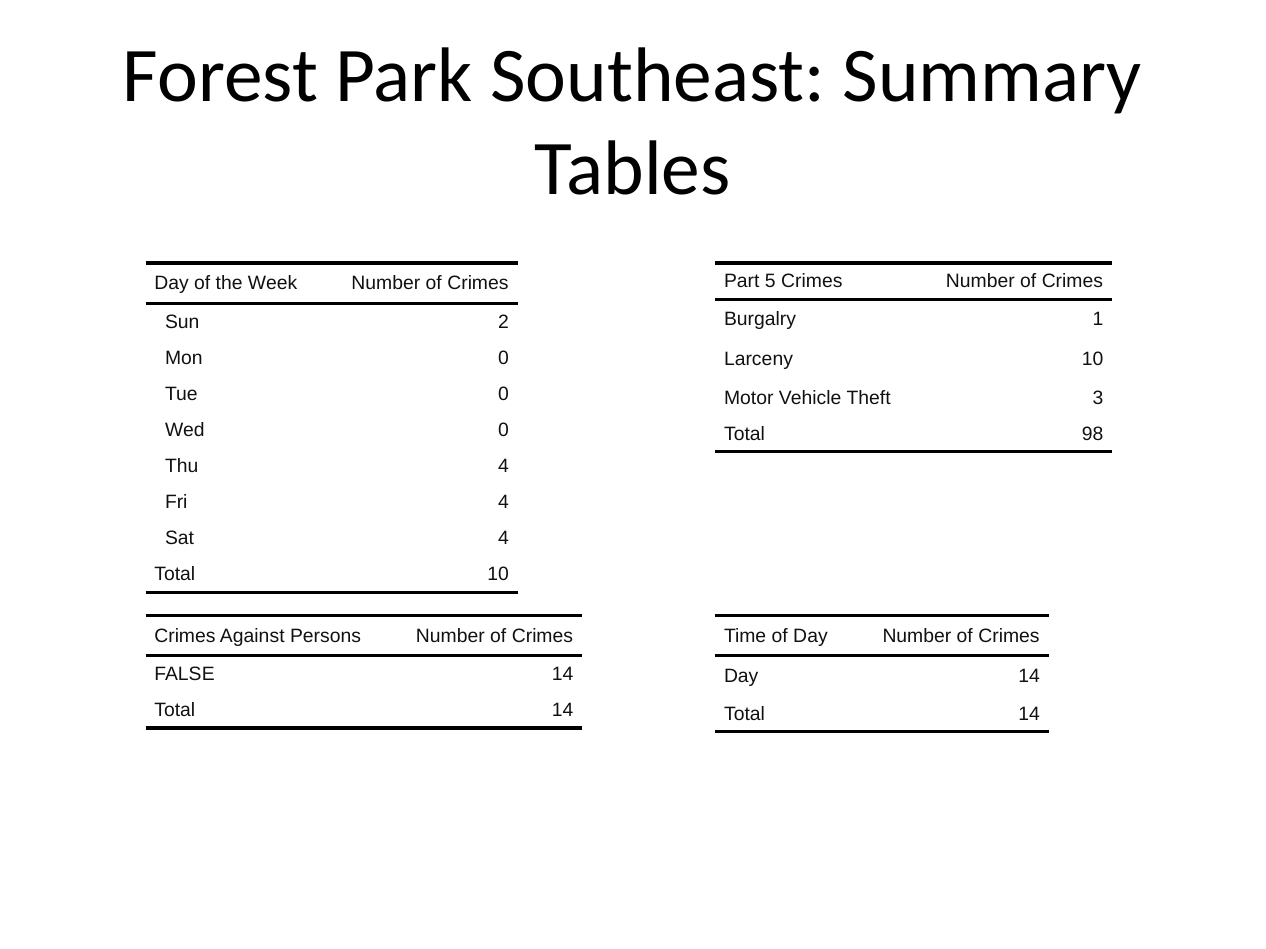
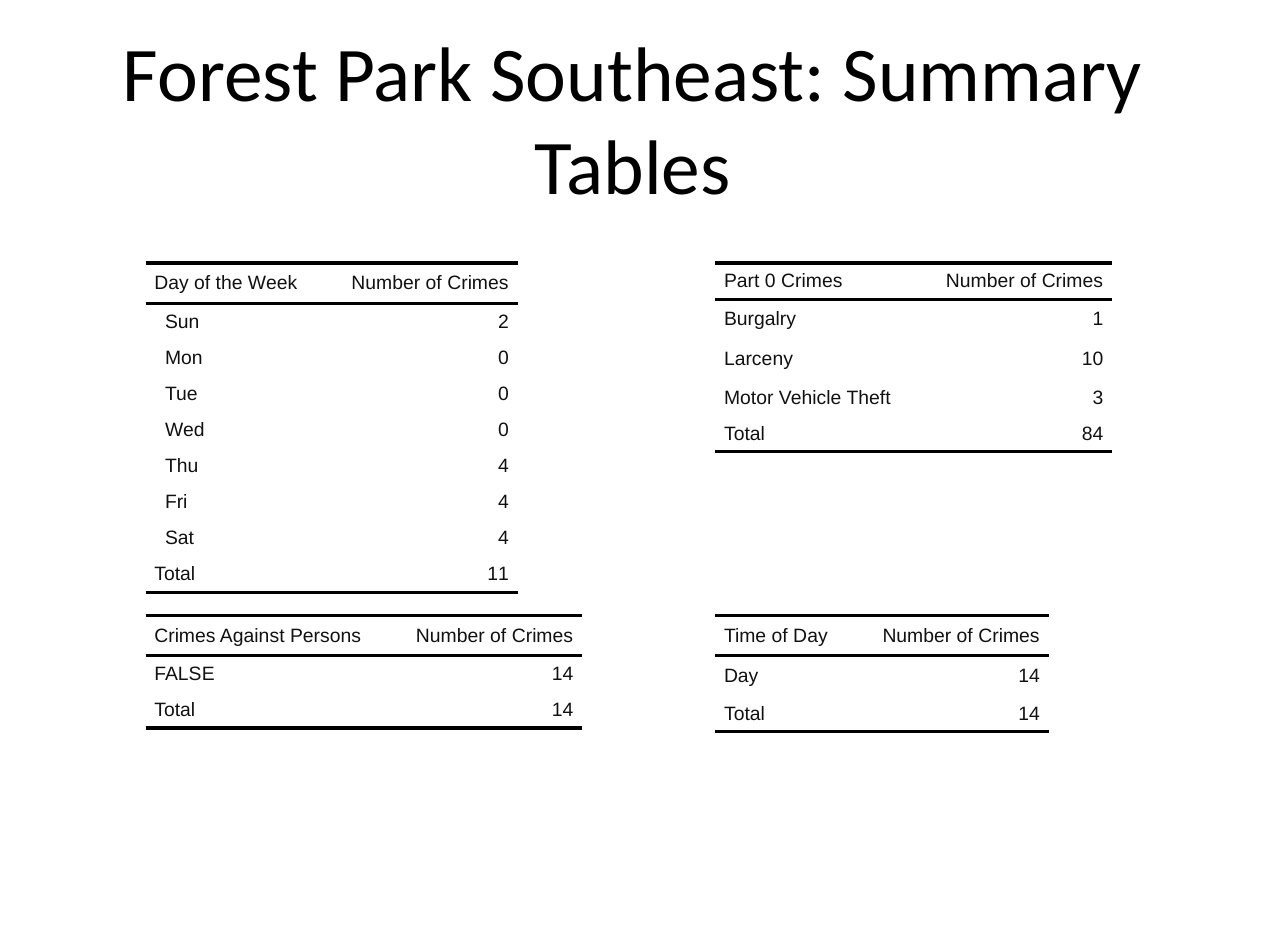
Part 5: 5 -> 0
98: 98 -> 84
Total 10: 10 -> 11
